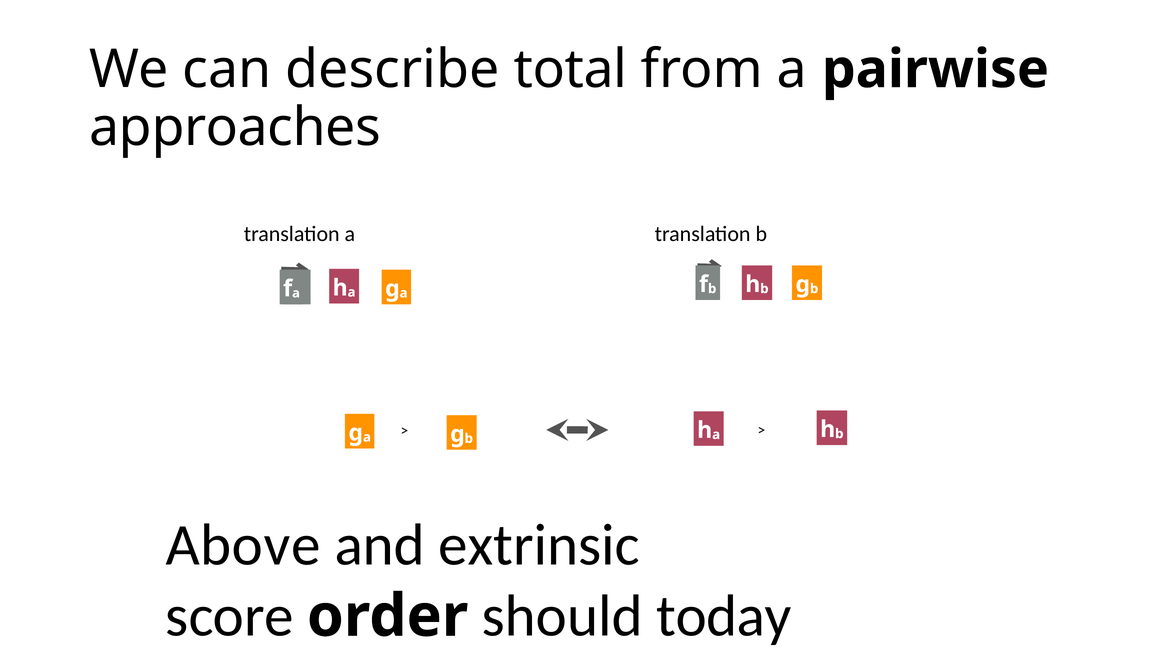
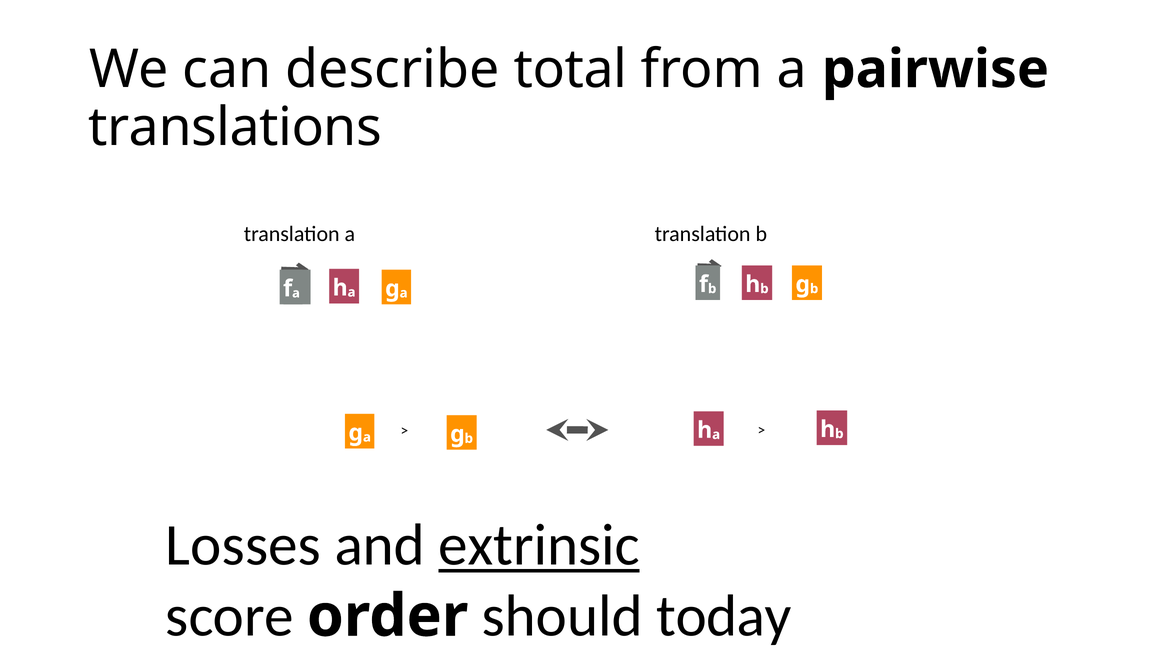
approaches: approaches -> translations
Above: Above -> Losses
extrinsic underline: none -> present
